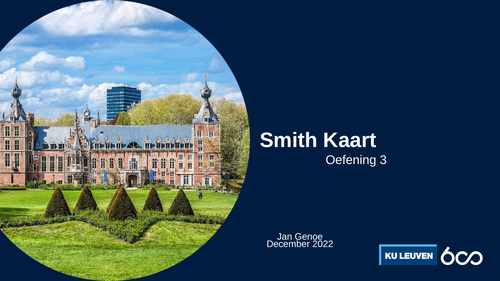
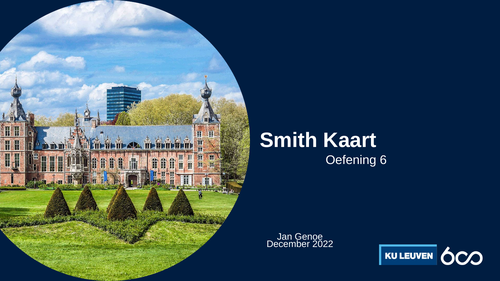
3: 3 -> 6
